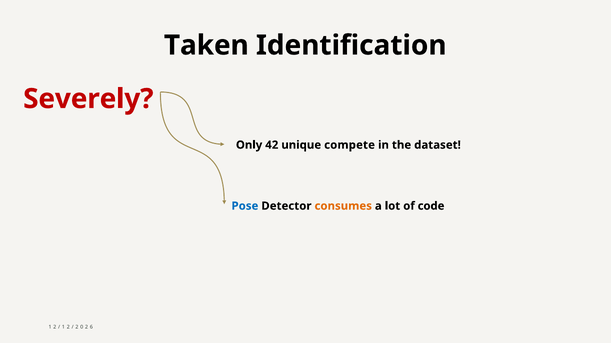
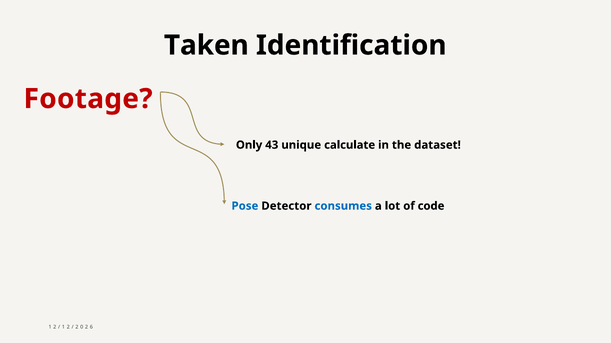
Severely: Severely -> Footage
42: 42 -> 43
compete: compete -> calculate
consumes colour: orange -> blue
